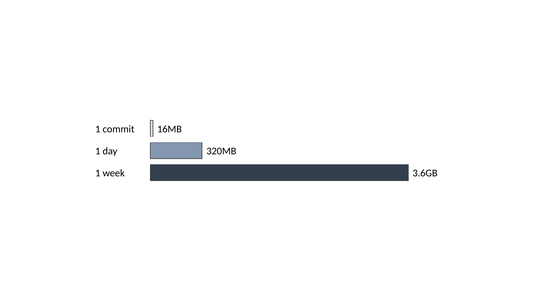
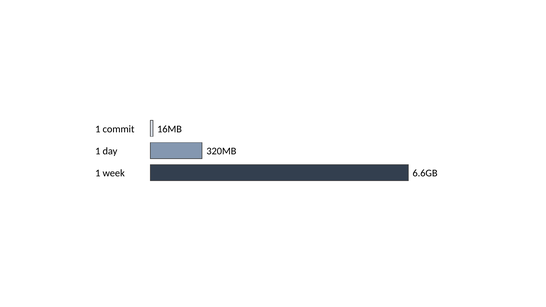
3.6GB: 3.6GB -> 6.6GB
